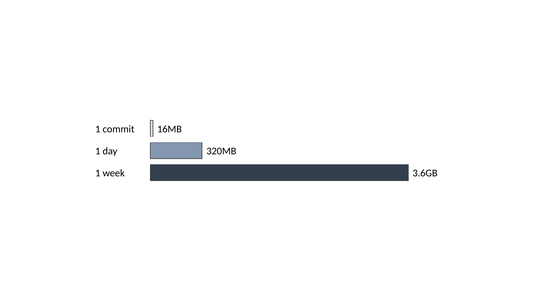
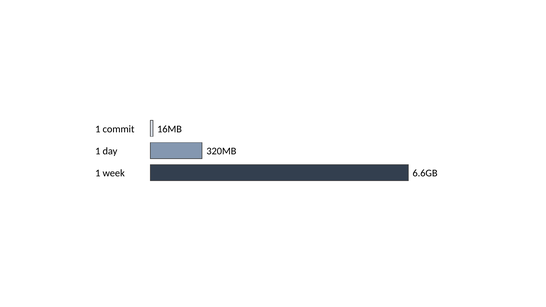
3.6GB: 3.6GB -> 6.6GB
